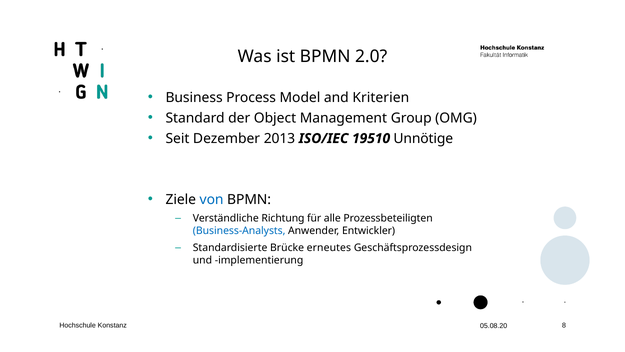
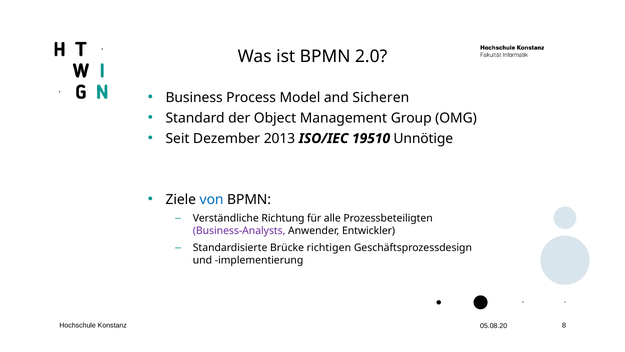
Kriterien: Kriterien -> Sicheren
Business-Analysts colour: blue -> purple
erneutes: erneutes -> richtigen
